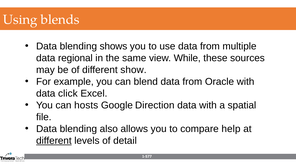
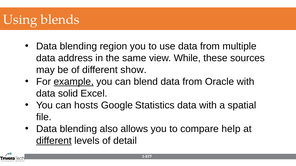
shows: shows -> region
regional: regional -> address
example underline: none -> present
click: click -> solid
Direction: Direction -> Statistics
